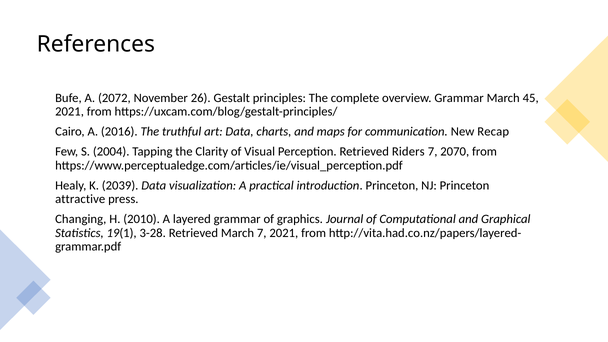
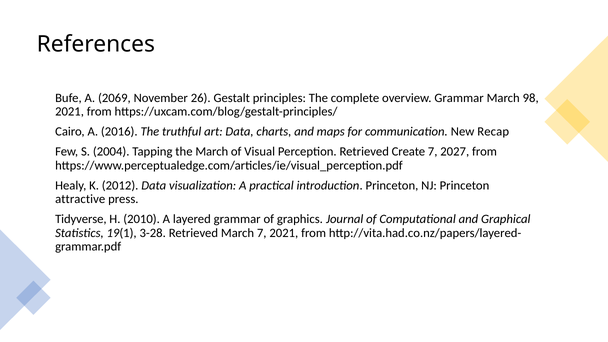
2072: 2072 -> 2069
45: 45 -> 98
the Clarity: Clarity -> March
Riders: Riders -> Create
2070: 2070 -> 2027
2039: 2039 -> 2012
Changing: Changing -> Tidyverse
